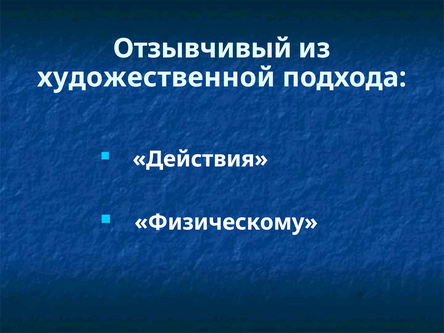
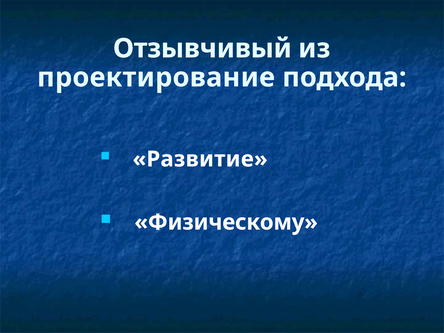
художественной: художественной -> проектирование
Действия: Действия -> Развитие
